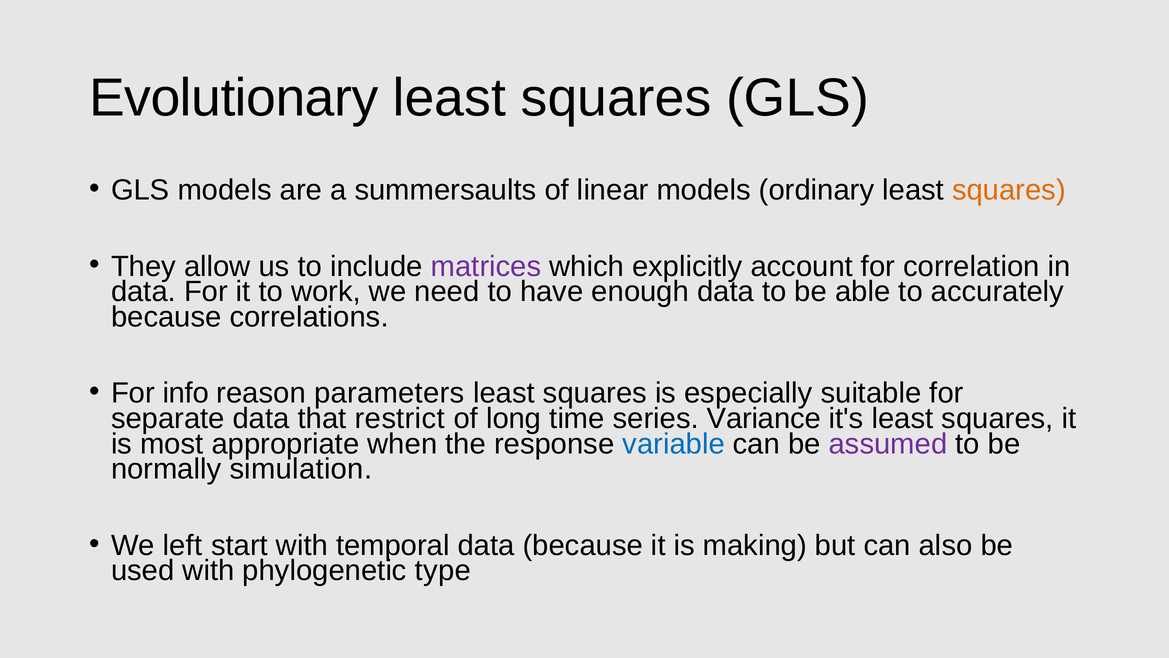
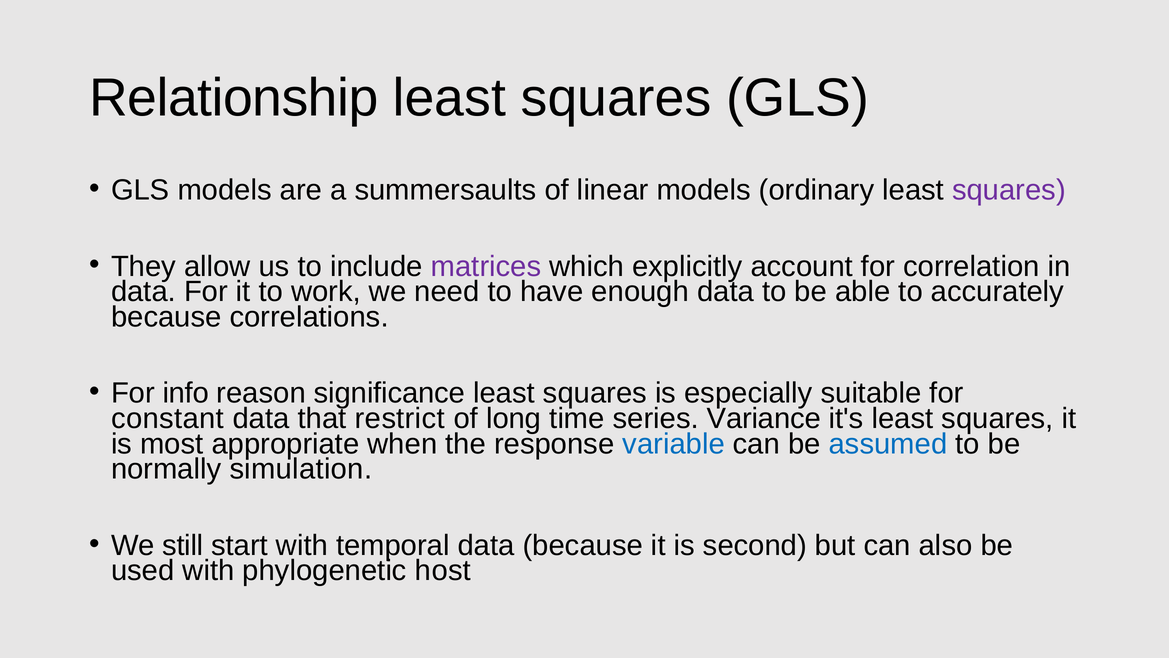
Evolutionary: Evolutionary -> Relationship
squares at (1009, 190) colour: orange -> purple
parameters: parameters -> significance
separate: separate -> constant
assumed colour: purple -> blue
left: left -> still
making: making -> second
type: type -> host
